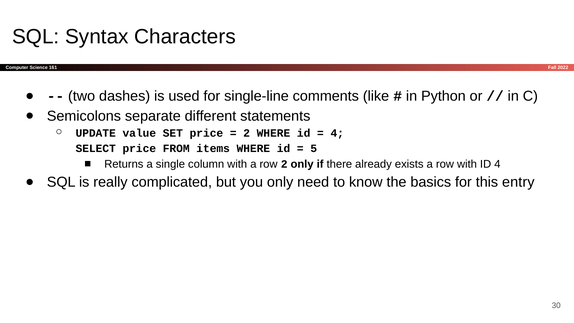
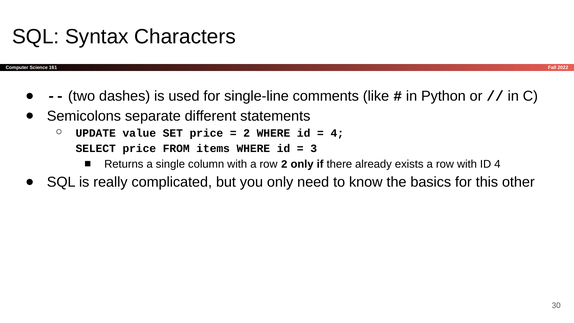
5: 5 -> 3
entry: entry -> other
